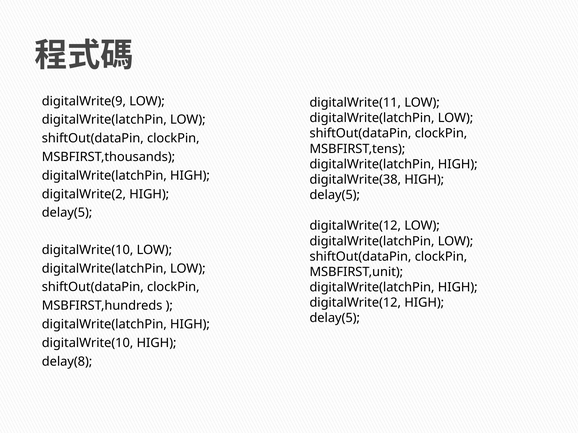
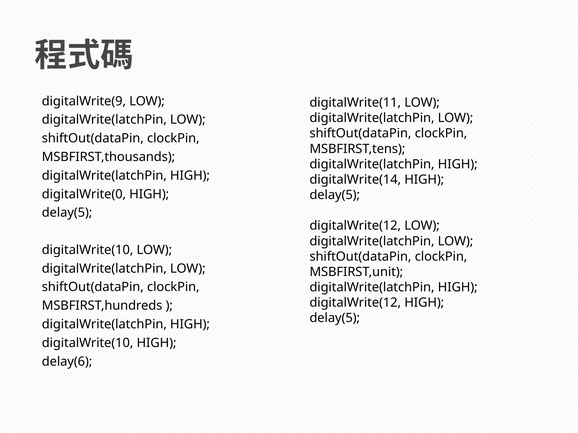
digitalWrite(38: digitalWrite(38 -> digitalWrite(14
digitalWrite(2: digitalWrite(2 -> digitalWrite(0
delay(8: delay(8 -> delay(6
